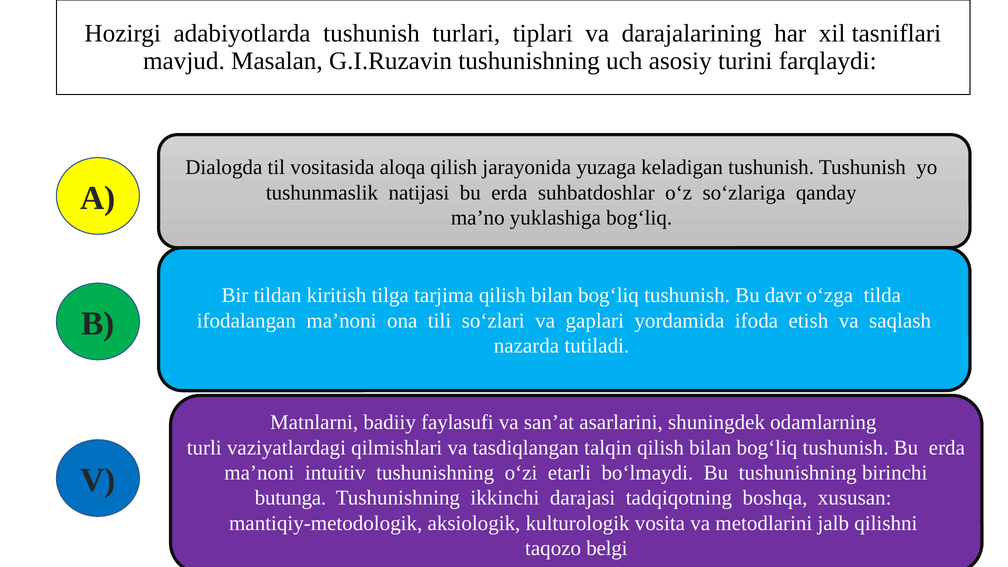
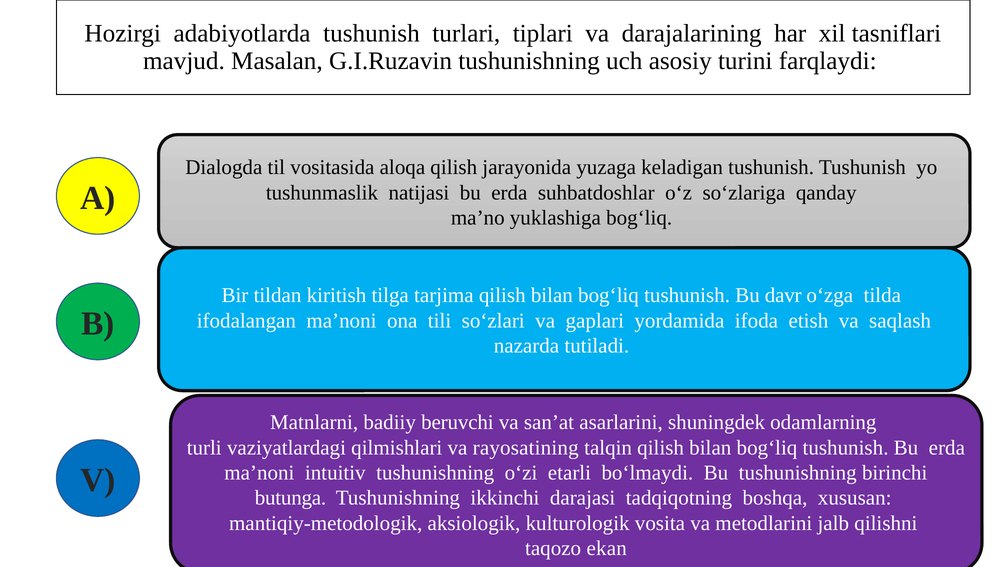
faylasufi: faylasufi -> beruvchi
tasdiqlangan: tasdiqlangan -> rayosatining
belgi: belgi -> ekan
